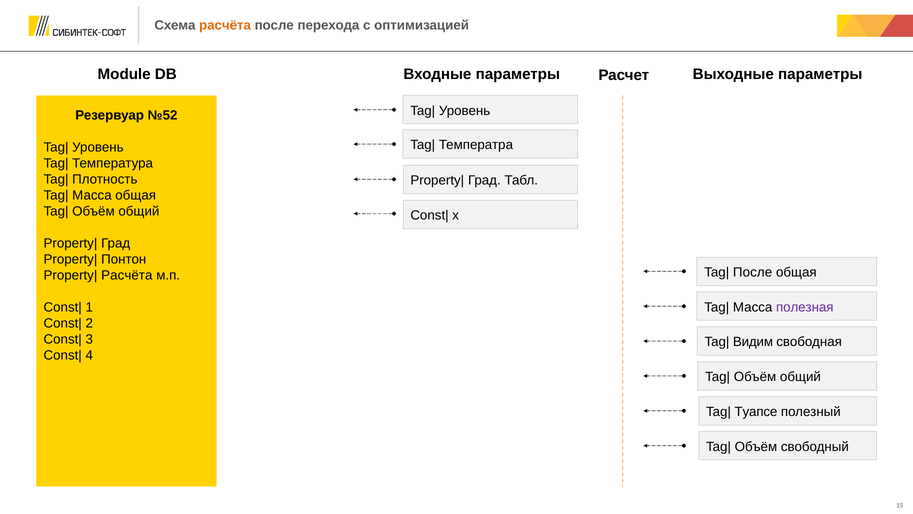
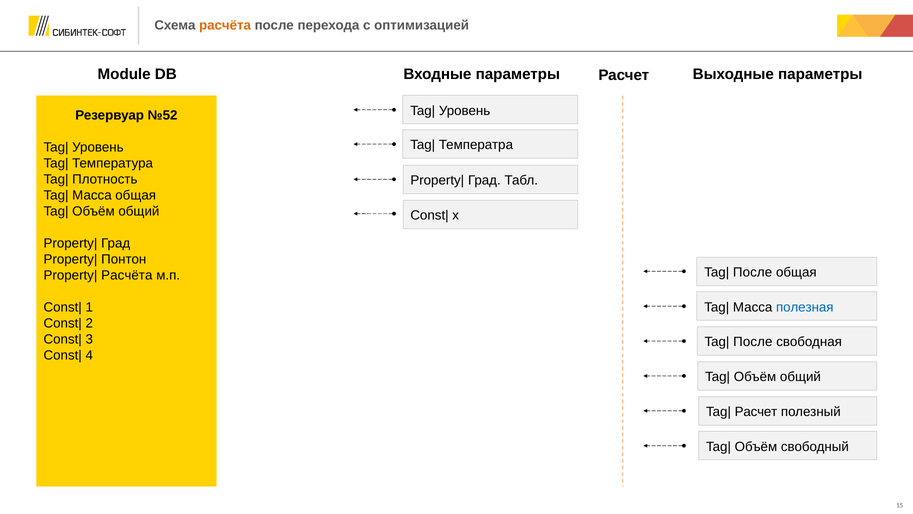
полезная colour: purple -> blue
Видим at (753, 342): Видим -> После
Туапсе at (756, 411): Туапсе -> Расчет
